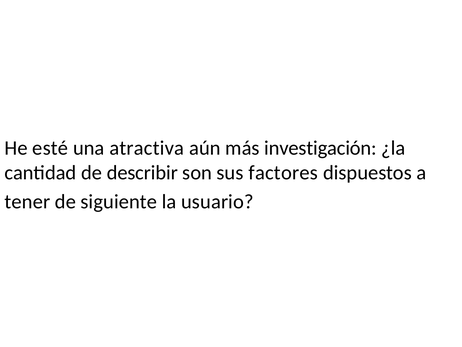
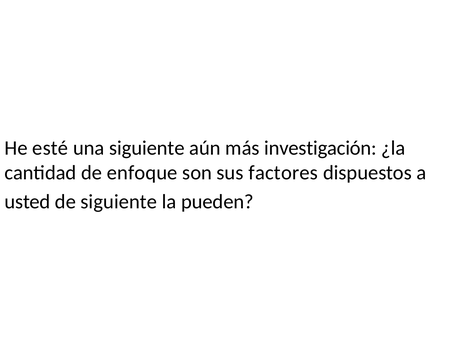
una atractiva: atractiva -> siguiente
describir: describir -> enfoque
tener: tener -> usted
usuario: usuario -> pueden
